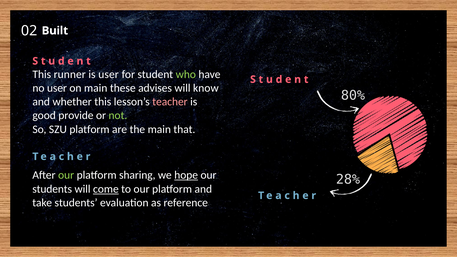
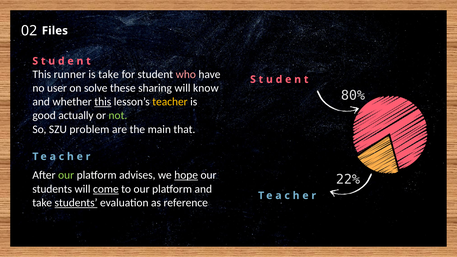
Built: Built -> Files
is user: user -> take
who colour: light green -> pink
on main: main -> solve
advises: advises -> sharing
this at (103, 102) underline: none -> present
teacher colour: pink -> yellow
provide: provide -> actually
SZU platform: platform -> problem
sharing: sharing -> advises
28%: 28% -> 22%
students at (76, 203) underline: none -> present
